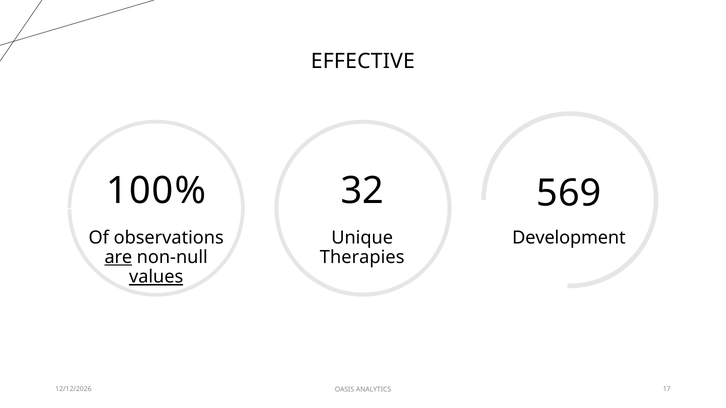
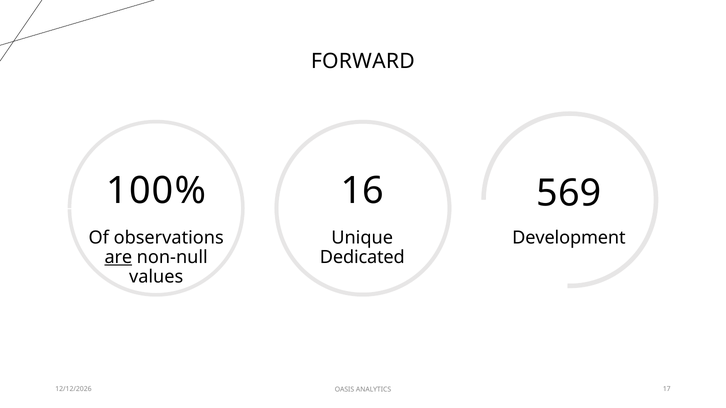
EFFECTIVE: EFFECTIVE -> FORWARD
32: 32 -> 16
Therapies: Therapies -> Dedicated
values underline: present -> none
